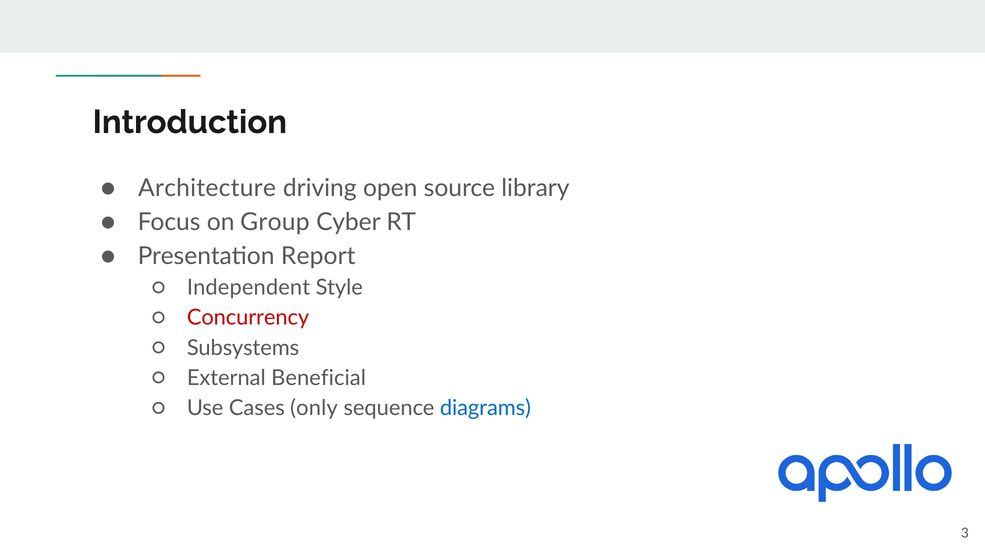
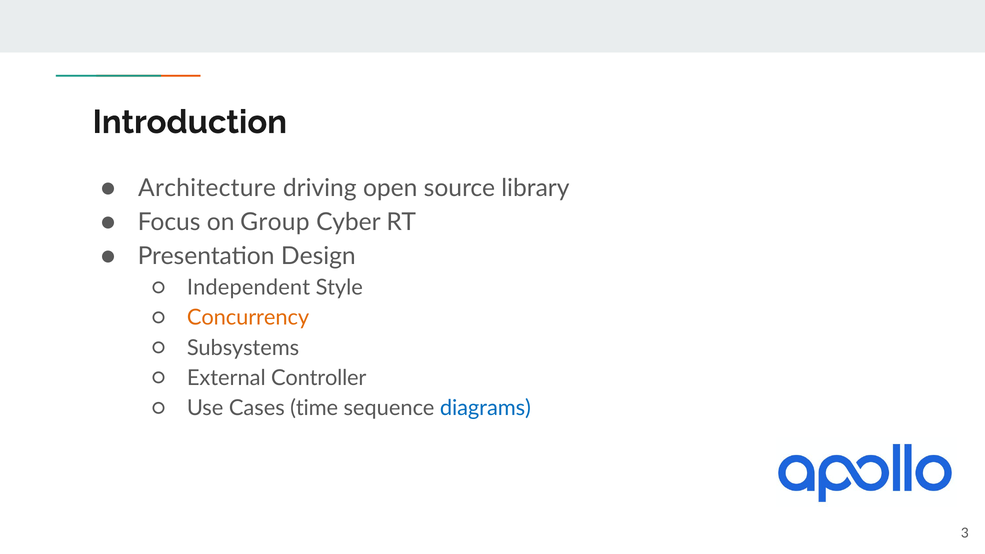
Report: Report -> Design
Concurrency colour: red -> orange
Beneficial: Beneficial -> Controller
only: only -> time
